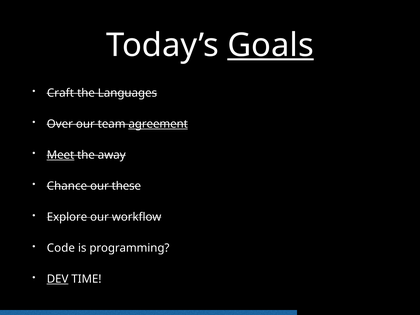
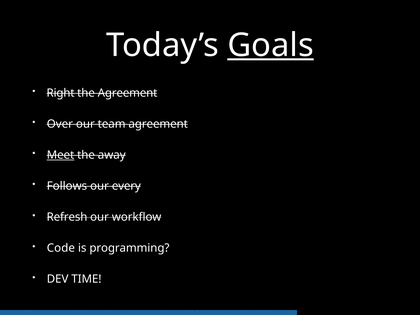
Craft: Craft -> Right
the Languages: Languages -> Agreement
agreement at (158, 124) underline: present -> none
Chance: Chance -> Follows
these: these -> every
Explore: Explore -> Refresh
DEV underline: present -> none
